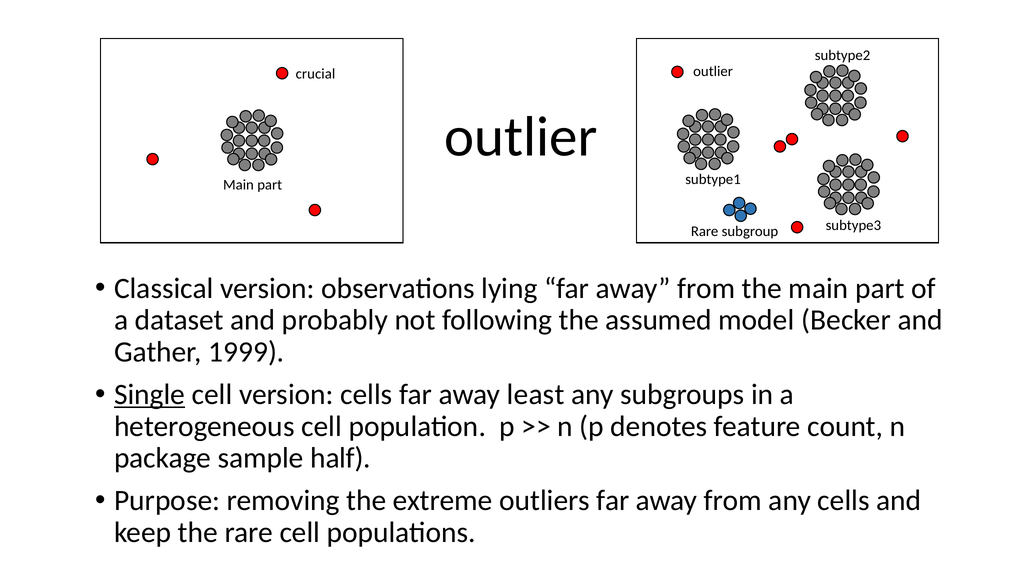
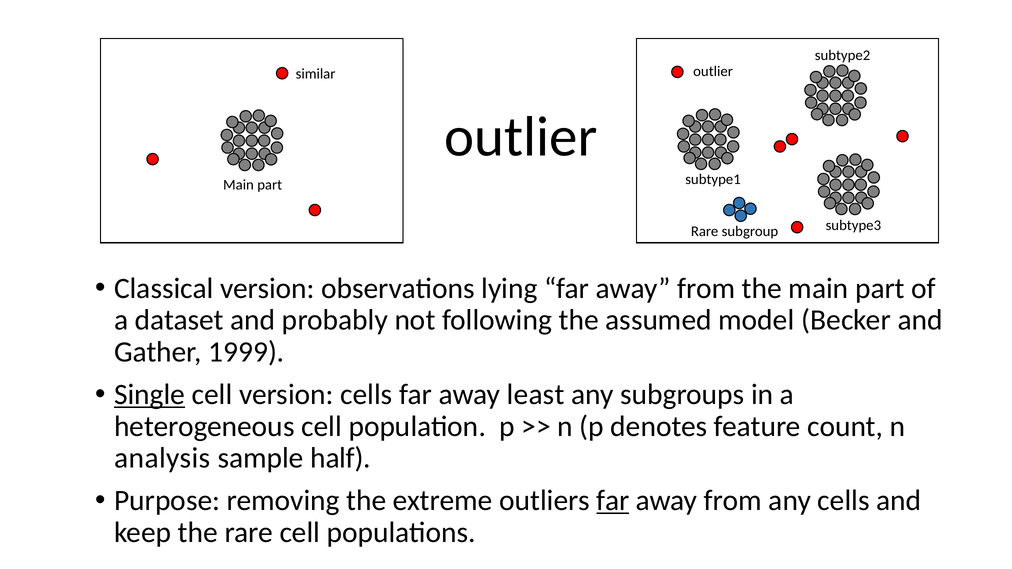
crucial: crucial -> similar
package: package -> analysis
far at (613, 501) underline: none -> present
